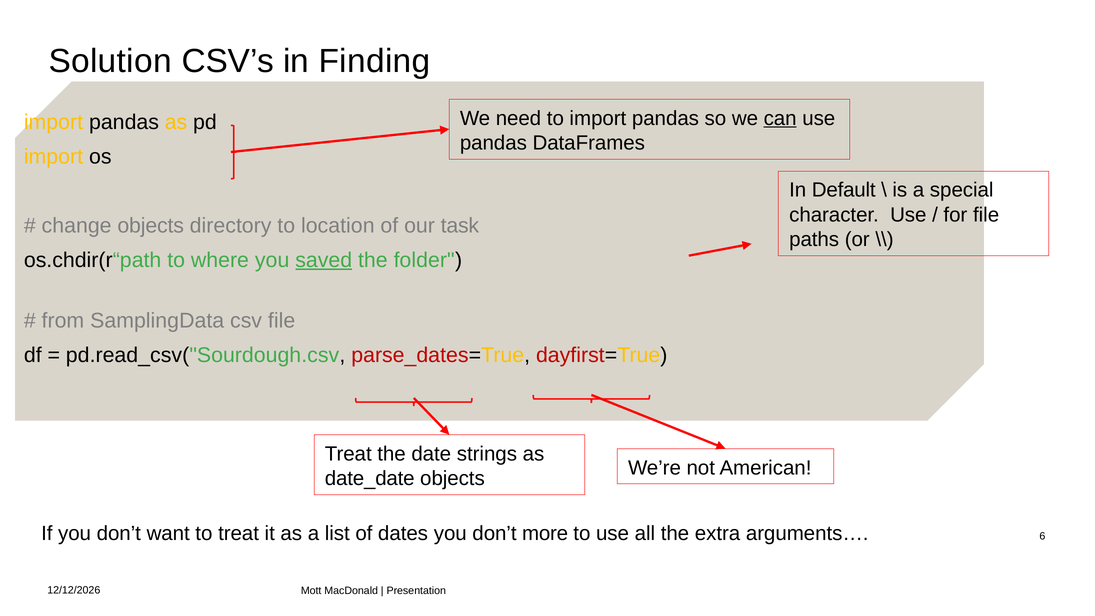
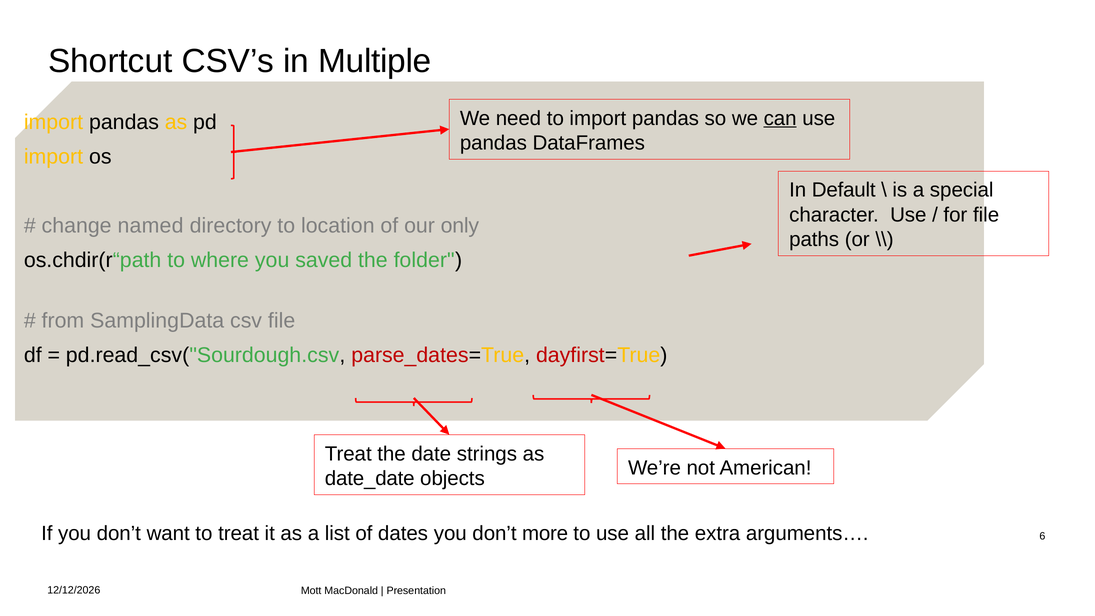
Solution: Solution -> Shortcut
Finding: Finding -> Multiple
change objects: objects -> named
task: task -> only
saved underline: present -> none
